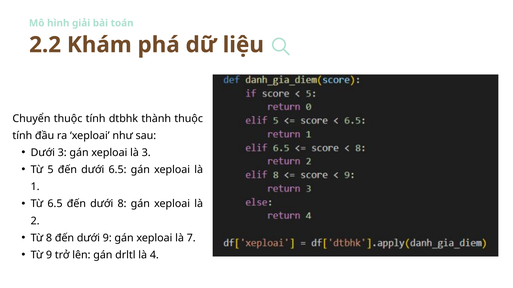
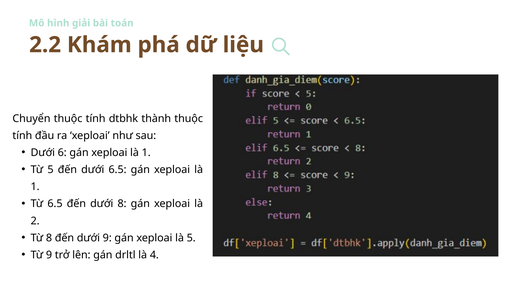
Dưới 3: 3 -> 6
3 at (146, 153): 3 -> 1
là 7: 7 -> 5
